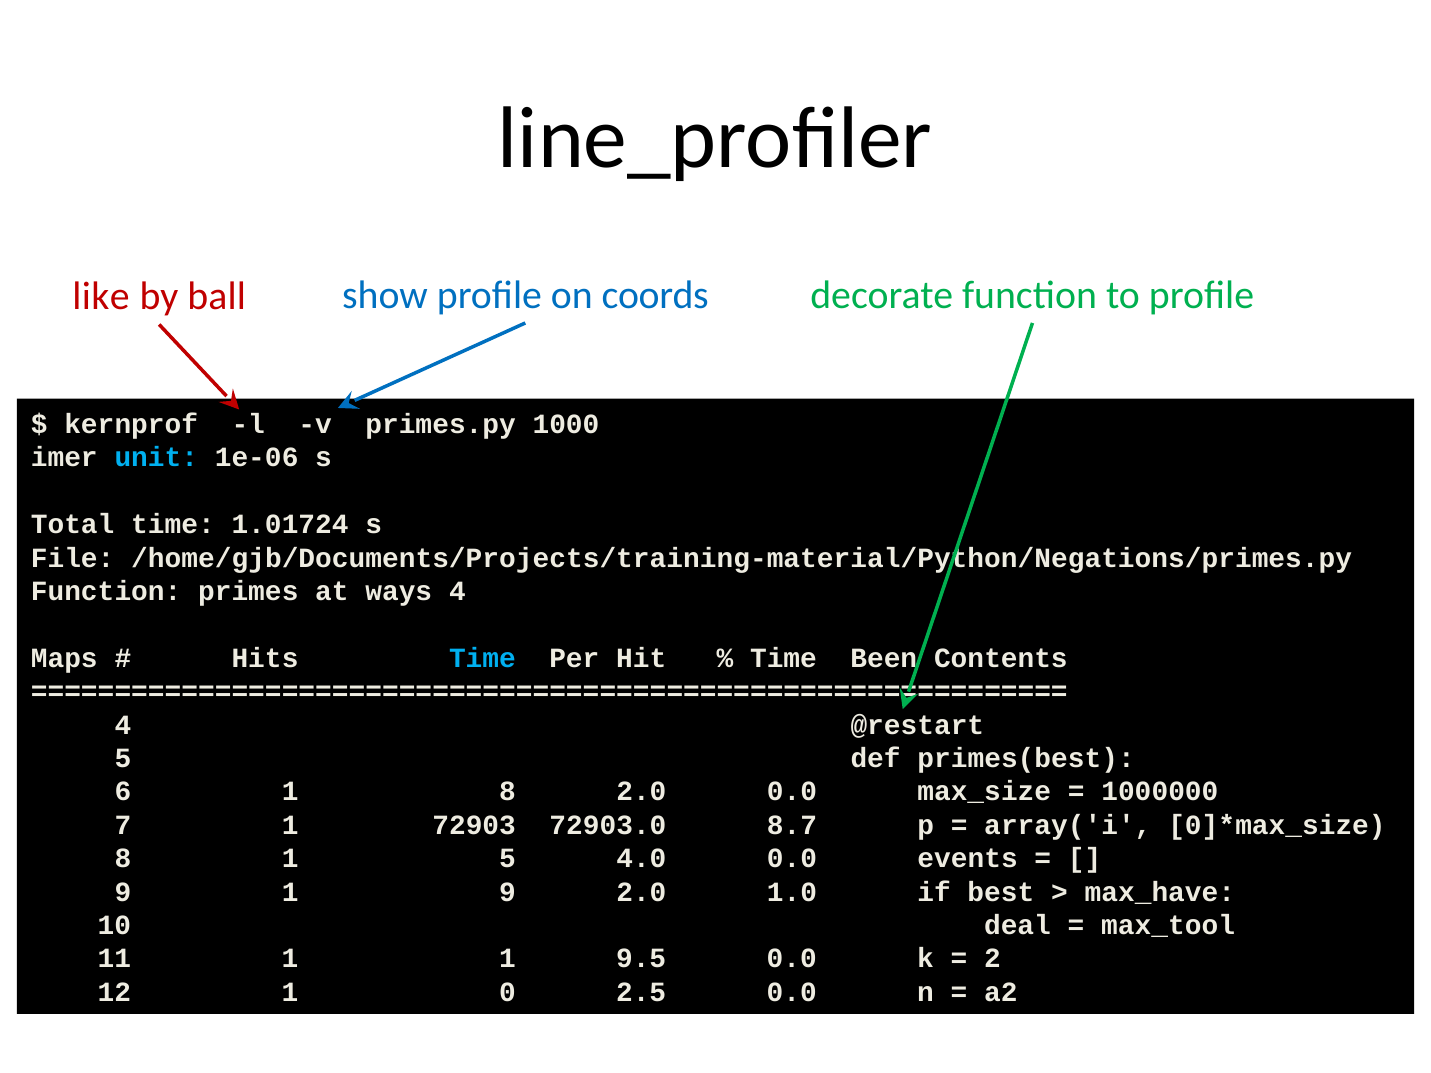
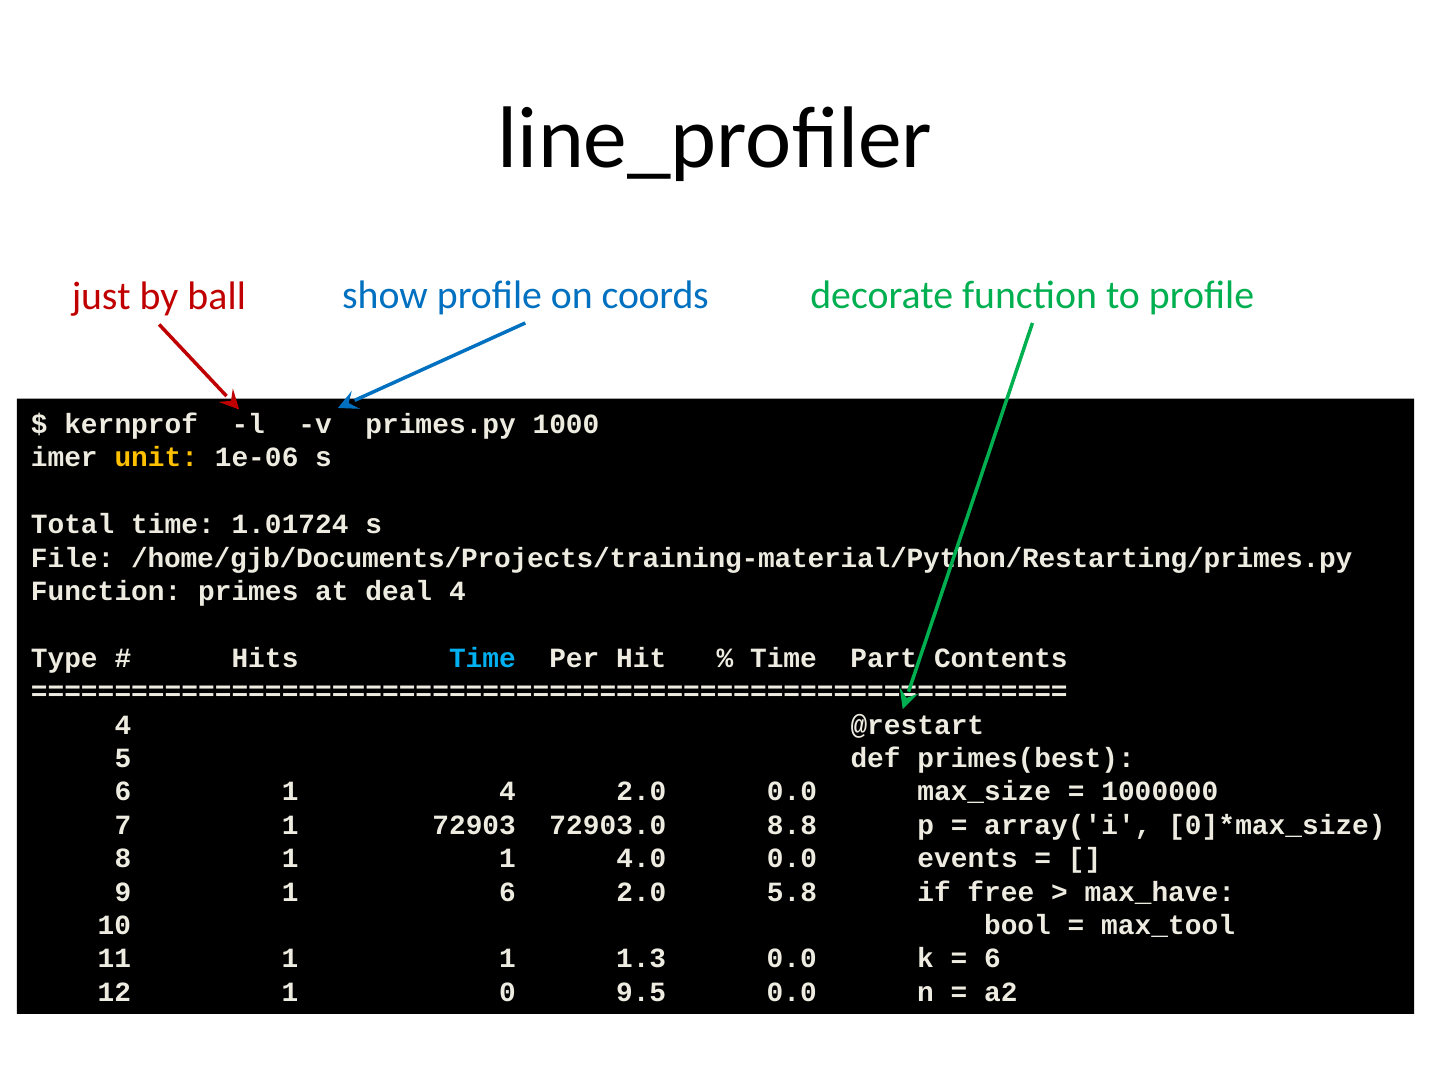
like: like -> just
unit colour: light blue -> yellow
/home/gjb/Documents/Projects/training-material/Python/Negations/primes.py: /home/gjb/Documents/Projects/training-material/Python/Negations/primes.py -> /home/gjb/Documents/Projects/training-material/Python/Restarting/primes.py
ways: ways -> deal
Maps: Maps -> Type
Been: Been -> Part
1 8: 8 -> 4
8.7: 8.7 -> 8.8
8 1 5: 5 -> 1
1 9: 9 -> 6
1.0: 1.0 -> 5.8
best: best -> free
deal: deal -> bool
9.5: 9.5 -> 1.3
2 at (992, 959): 2 -> 6
2.5: 2.5 -> 9.5
